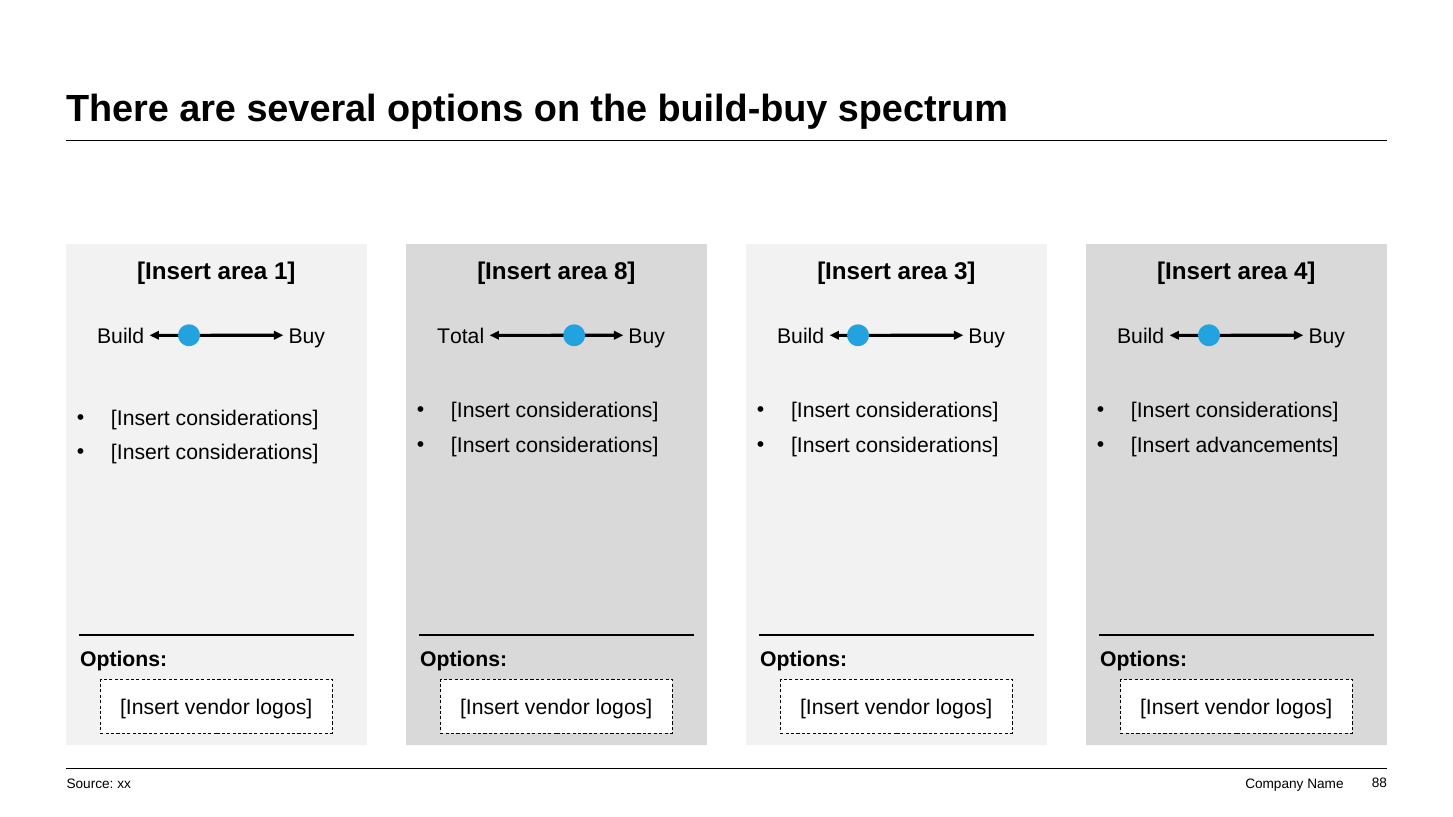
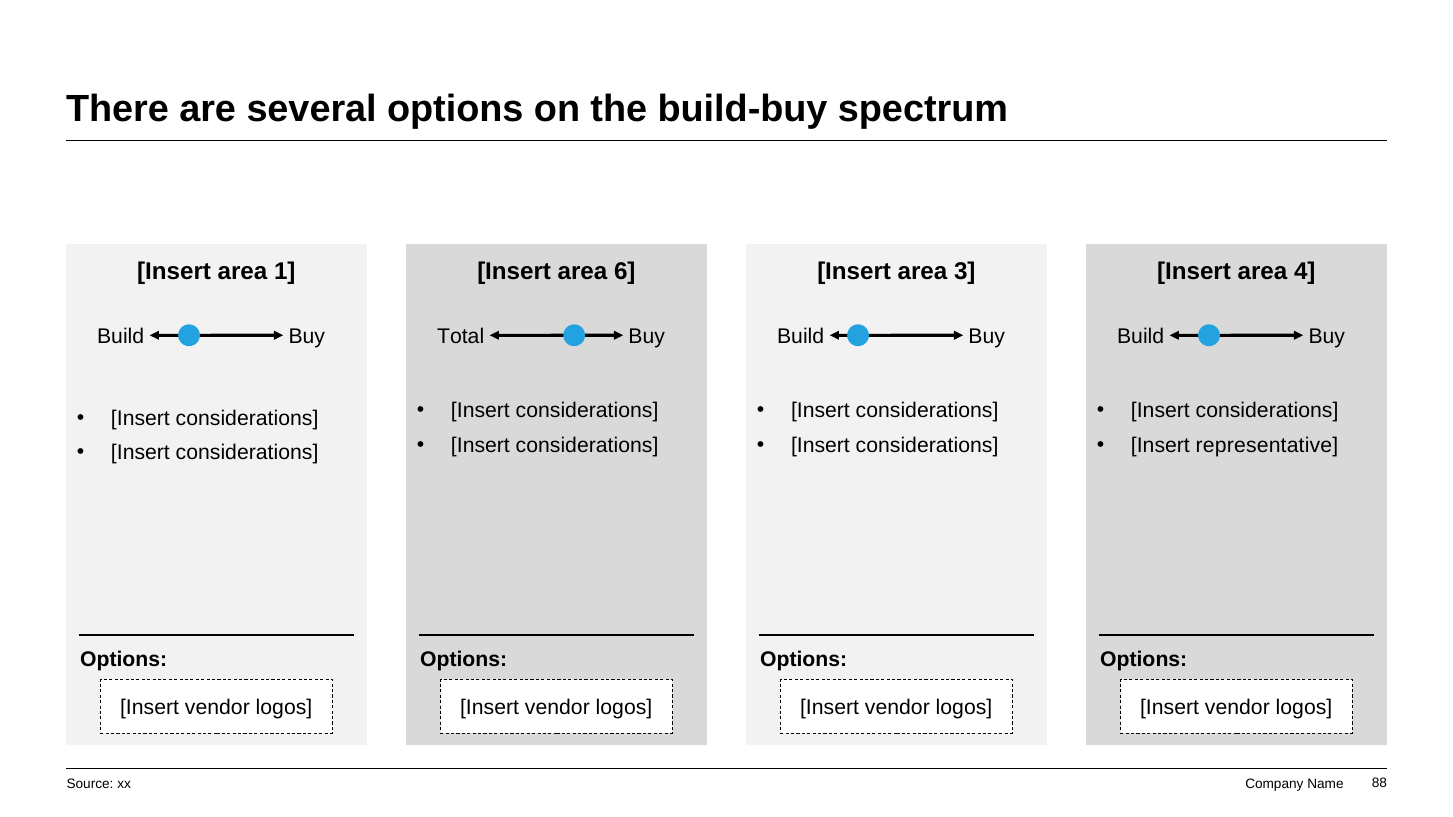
8: 8 -> 6
advancements: advancements -> representative
